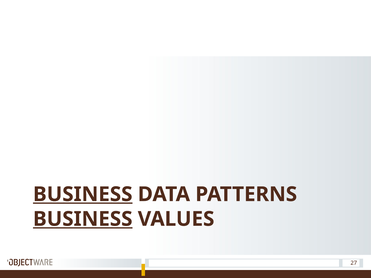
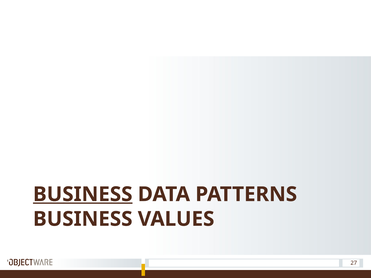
BUSINESS at (83, 219) underline: present -> none
